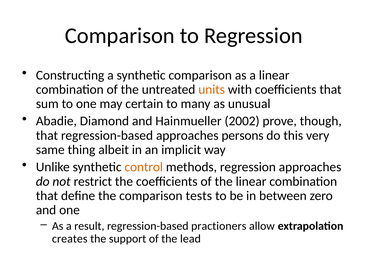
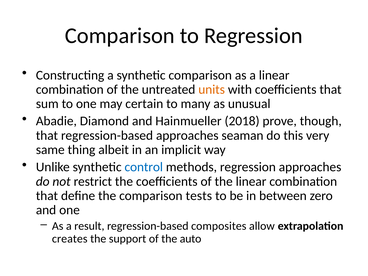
2002: 2002 -> 2018
persons: persons -> seaman
control colour: orange -> blue
practioners: practioners -> composites
lead: lead -> auto
